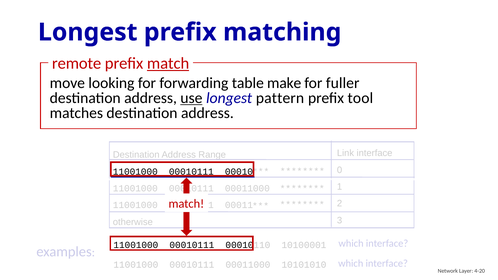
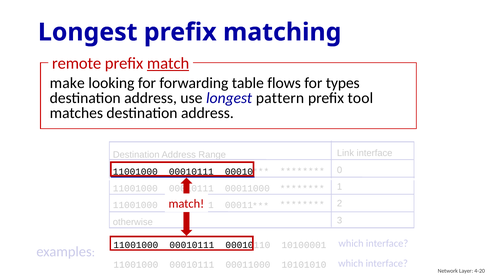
move: move -> make
make: make -> flows
fuller: fuller -> types
use underline: present -> none
